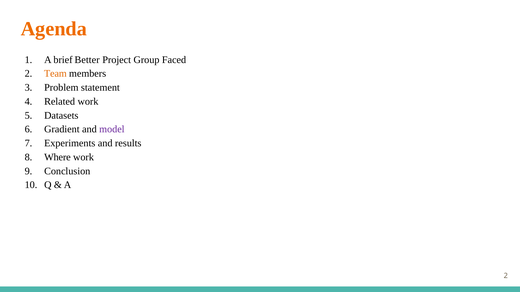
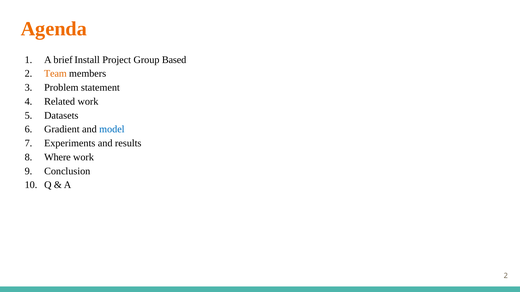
Better: Better -> Install
Faced: Faced -> Based
model colour: purple -> blue
